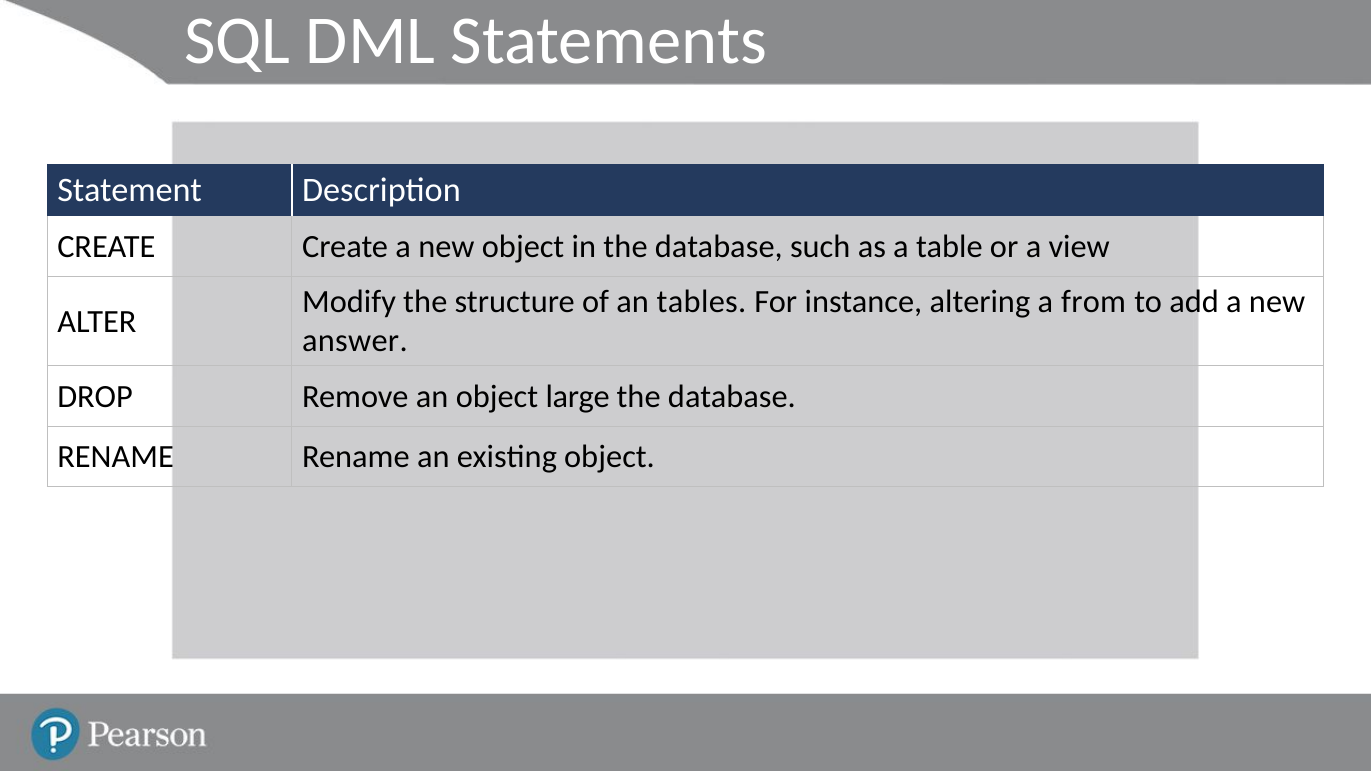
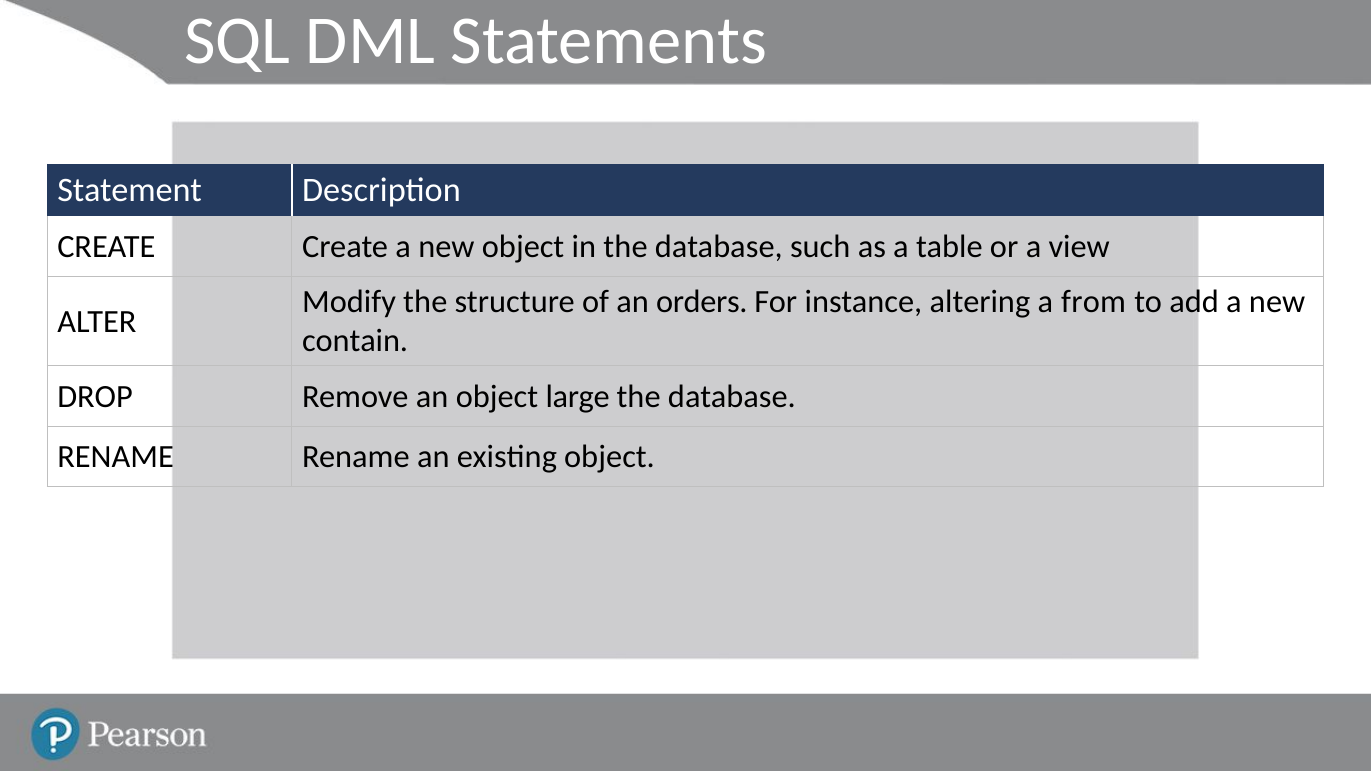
tables: tables -> orders
answer: answer -> contain
